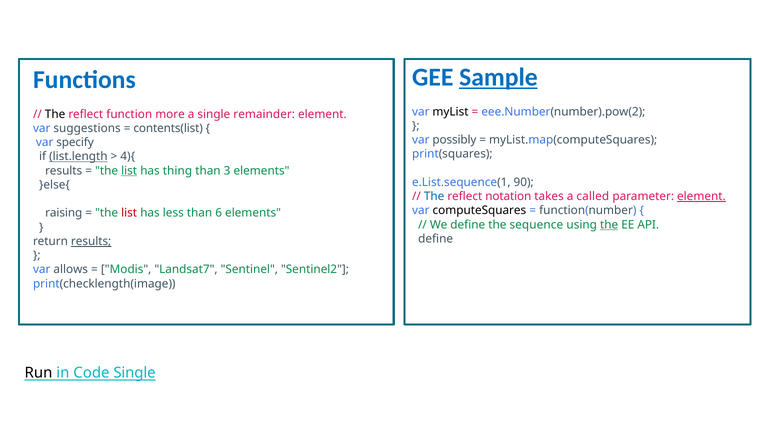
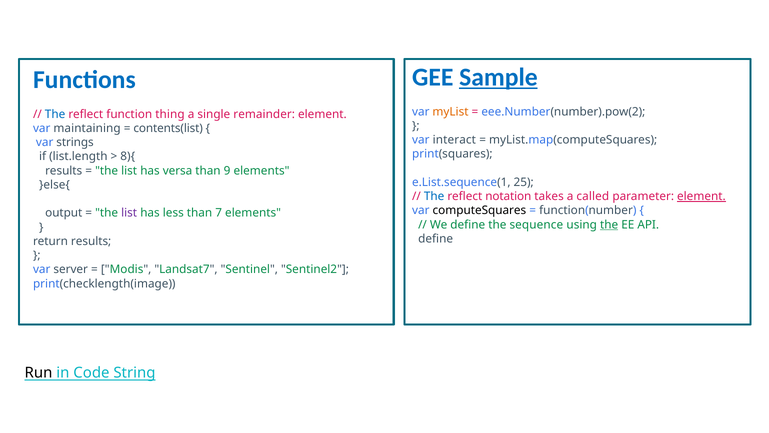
myList colour: black -> orange
The at (55, 114) colour: black -> blue
more: more -> thing
suggestions: suggestions -> maintaining
possibly: possibly -> interact
specify: specify -> strings
list.length underline: present -> none
4){: 4){ -> 8){
list at (129, 171) underline: present -> none
thing: thing -> versa
3: 3 -> 9
90: 90 -> 25
raising: raising -> output
list at (129, 213) colour: red -> purple
6: 6 -> 7
results at (91, 241) underline: present -> none
allows: allows -> server
Code Single: Single -> String
